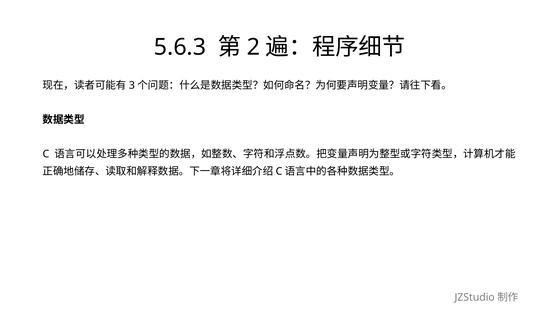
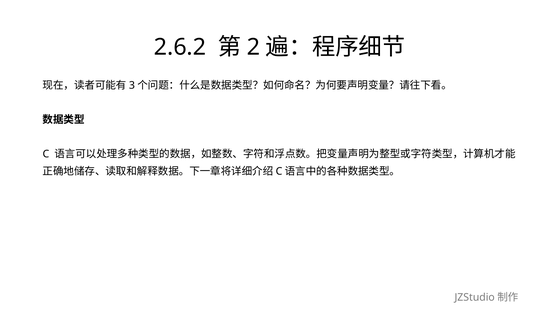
5.6.3: 5.6.3 -> 2.6.2
